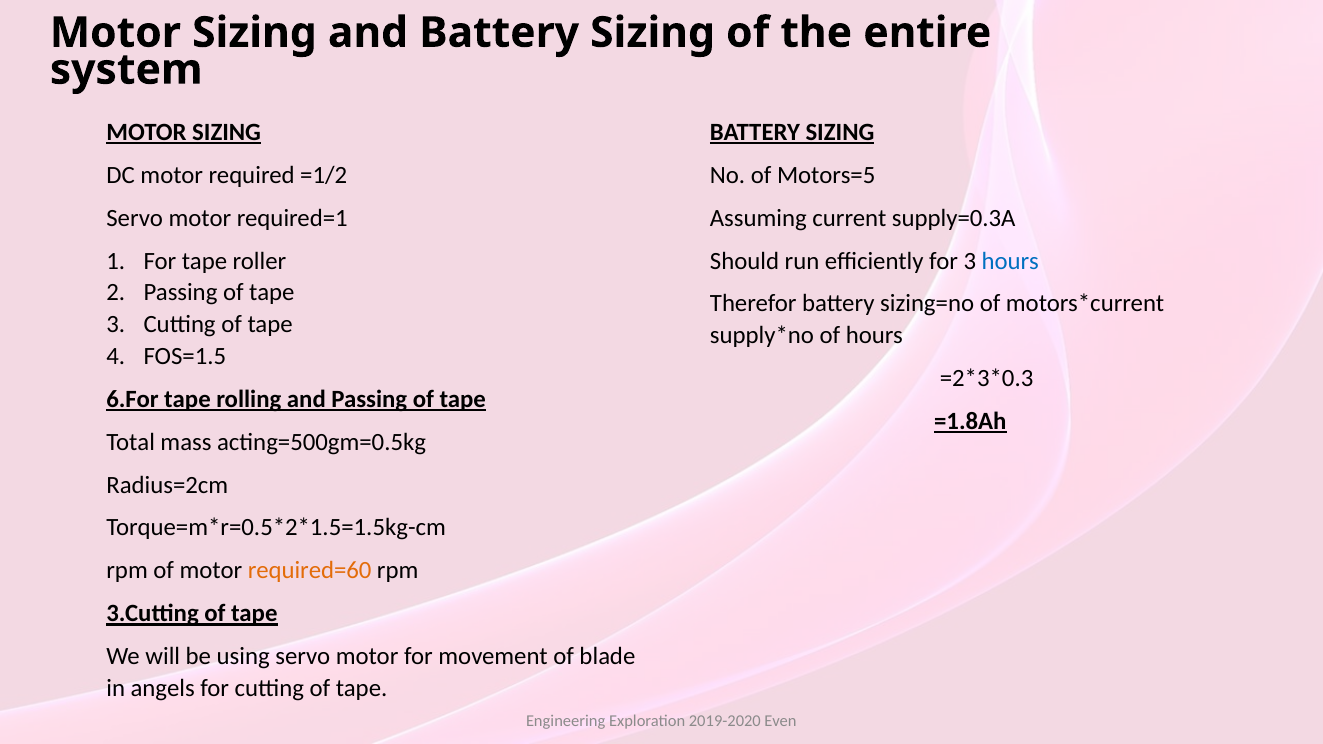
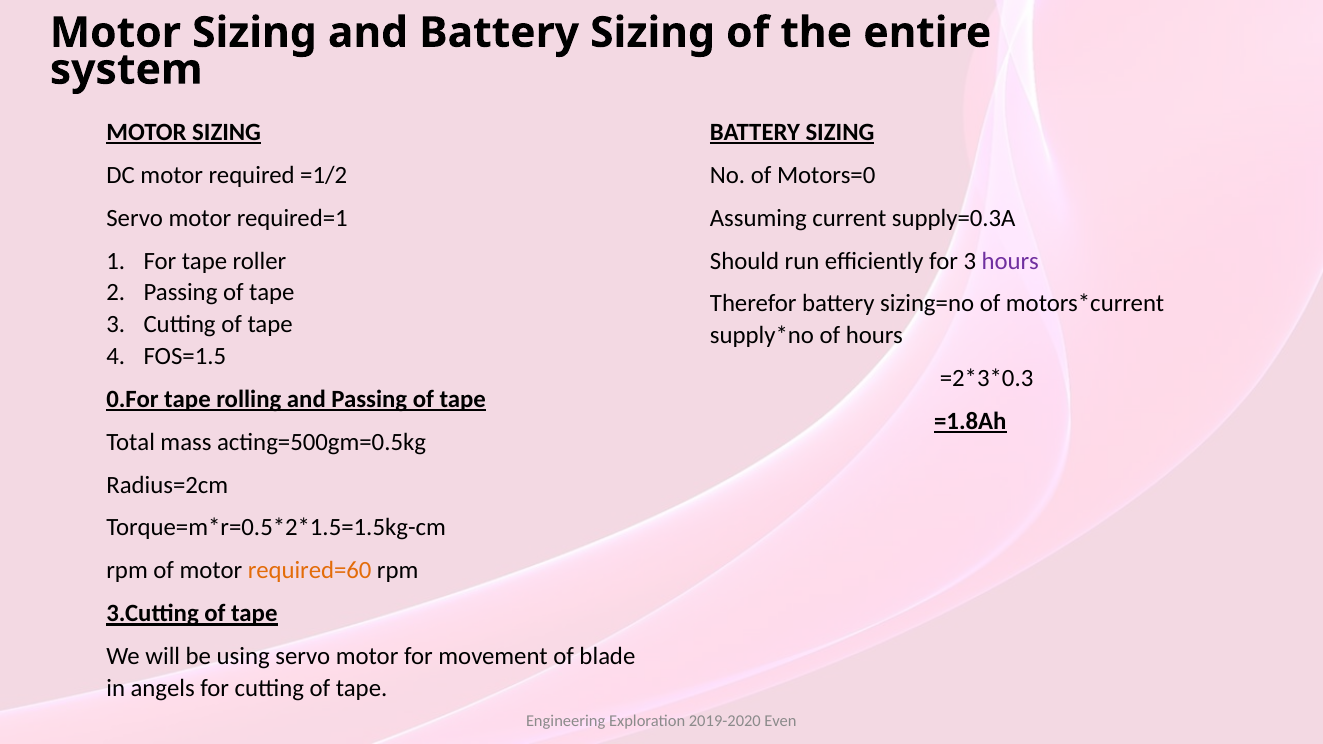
Motors=5: Motors=5 -> Motors=0
hours at (1010, 261) colour: blue -> purple
6.For: 6.For -> 0.For
